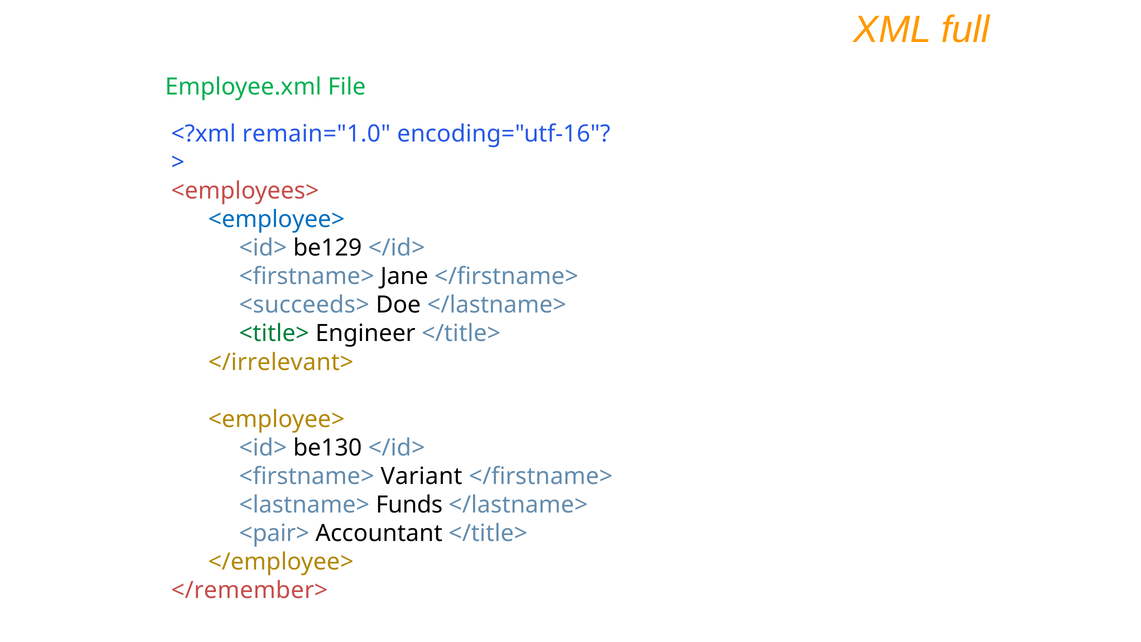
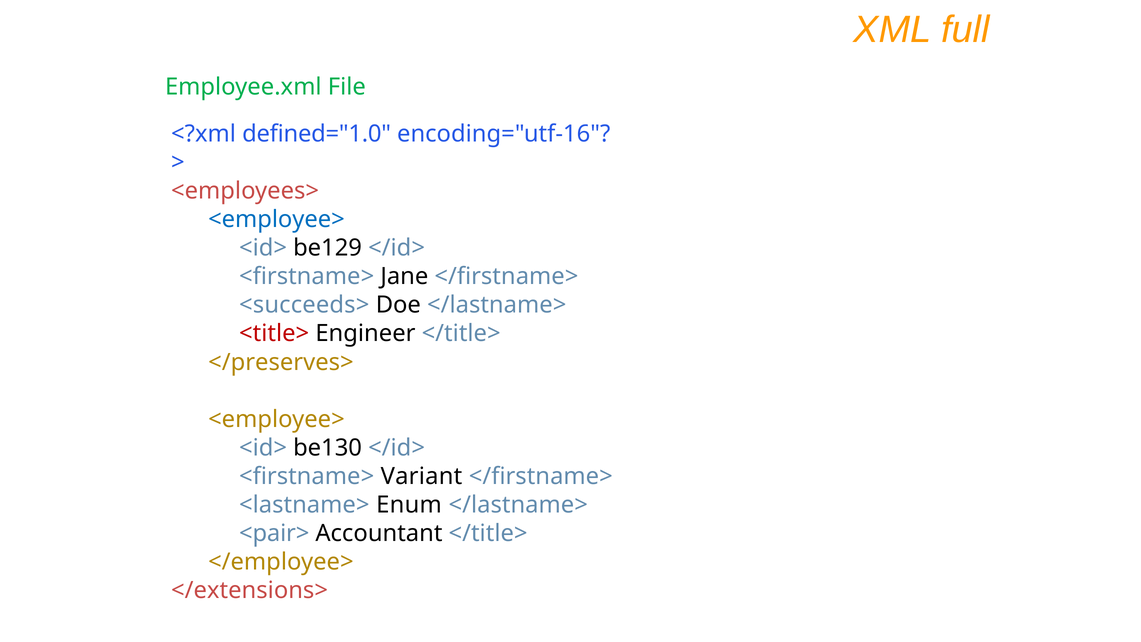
remain="1.0: remain="1.0 -> defined="1.0
<title> colour: green -> red
</irrelevant>: </irrelevant> -> </preserves>
Funds: Funds -> Enum
</remember>: </remember> -> </extensions>
